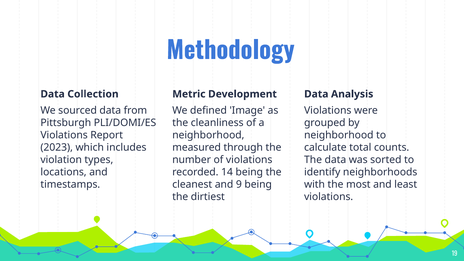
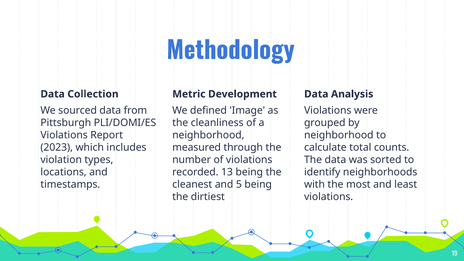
14: 14 -> 13
9: 9 -> 5
